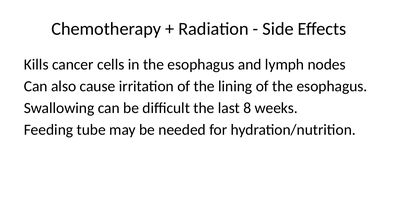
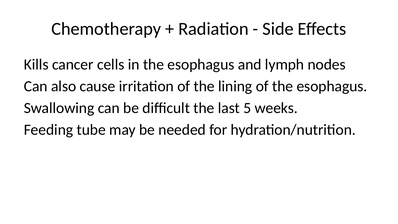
8: 8 -> 5
